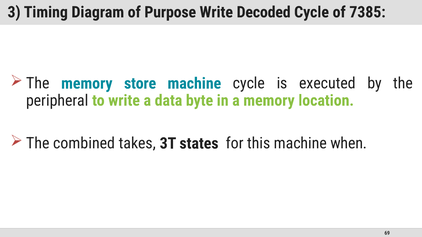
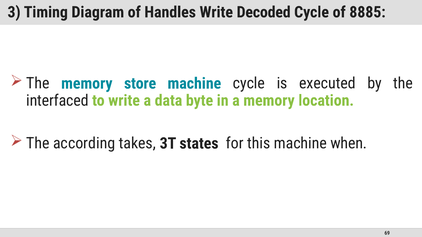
Purpose: Purpose -> Handles
7385: 7385 -> 8885
peripheral: peripheral -> interfaced
combined: combined -> according
